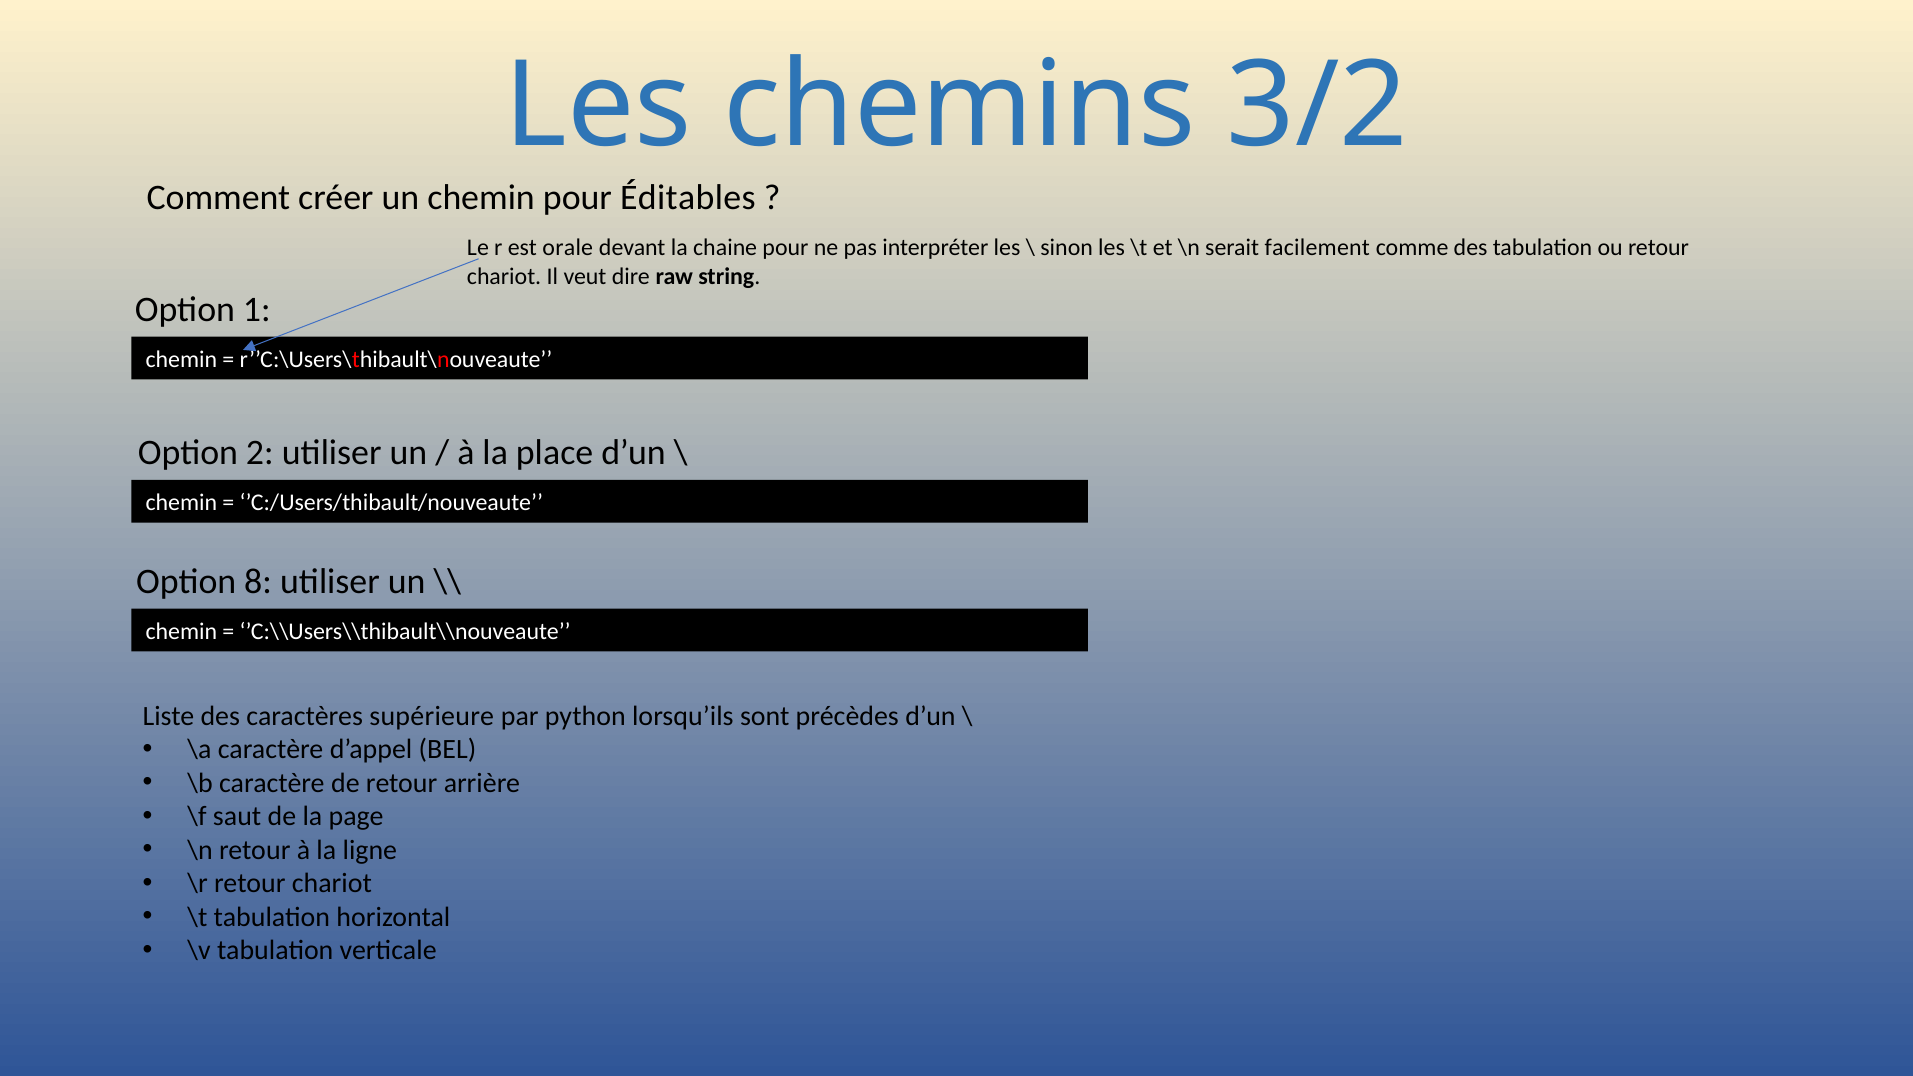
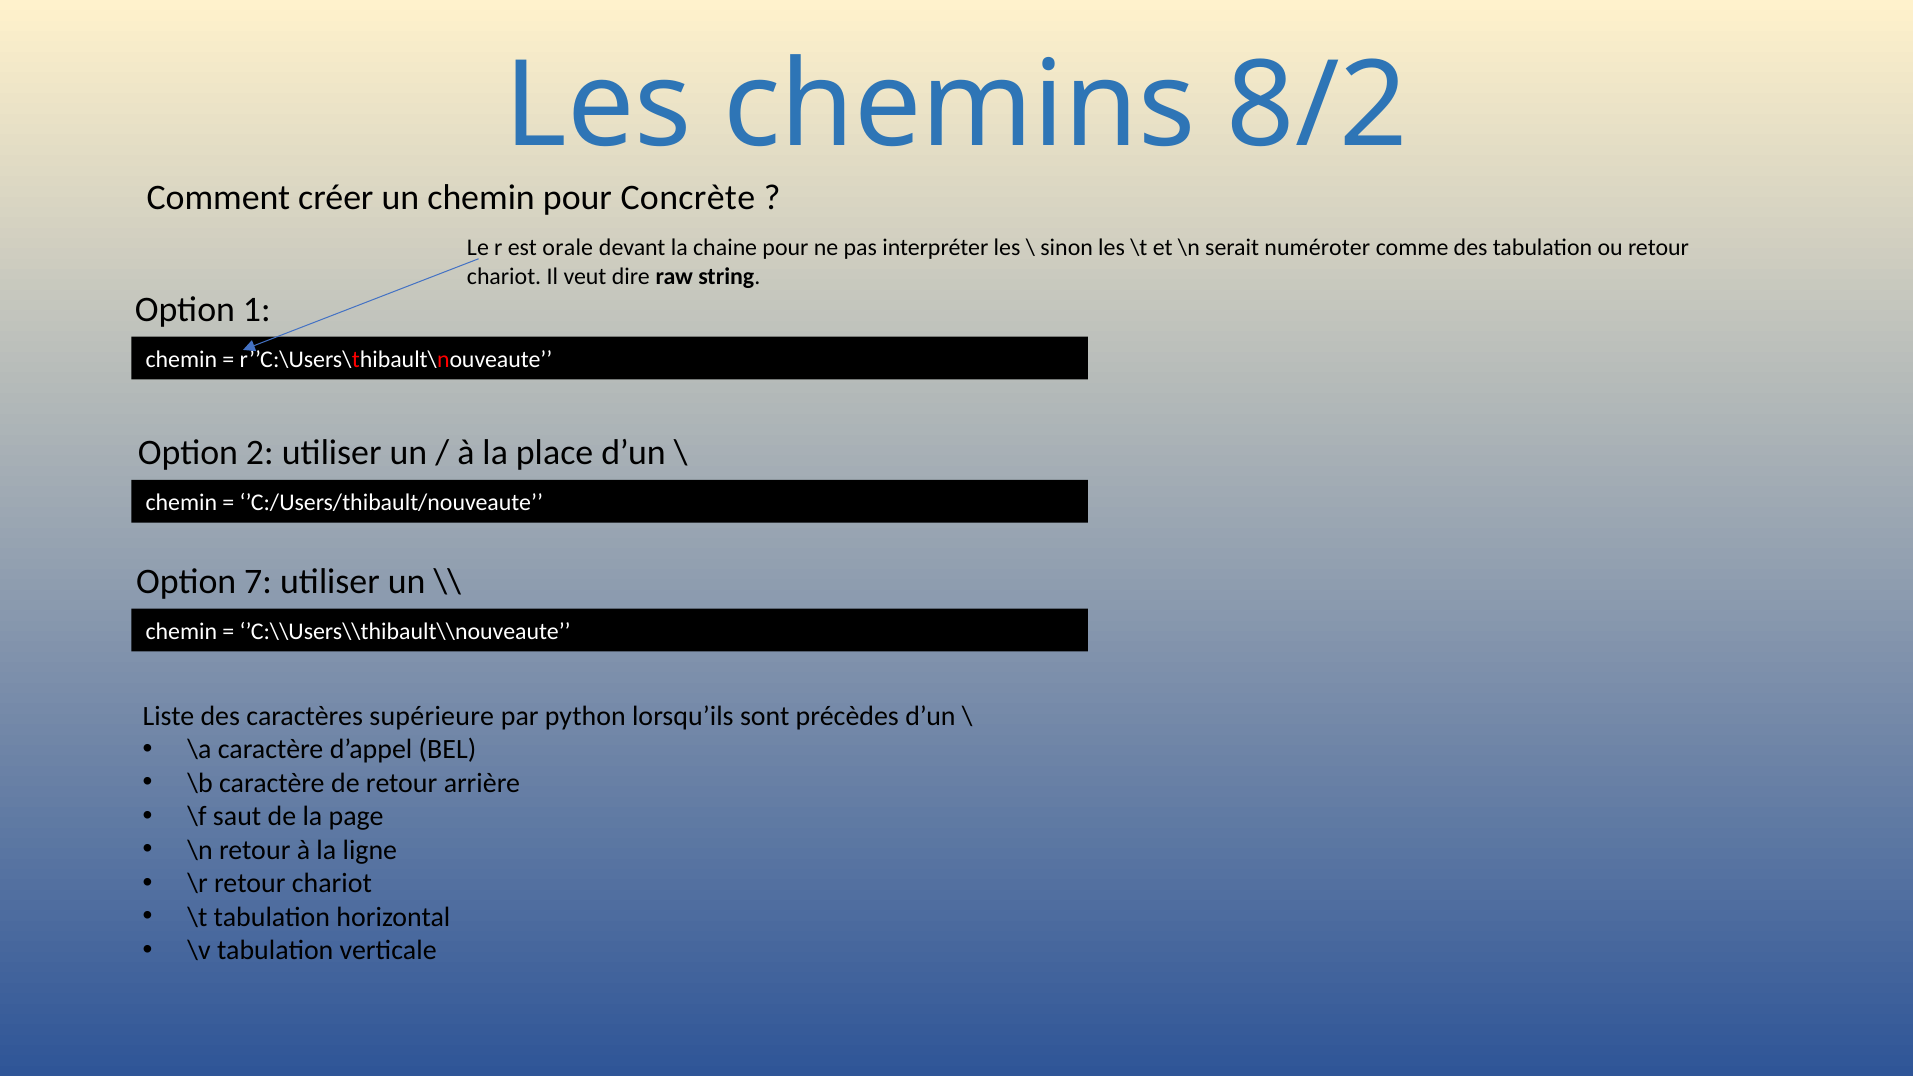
3/2: 3/2 -> 8/2
Éditables: Éditables -> Concrète
facilement: facilement -> numéroter
8: 8 -> 7
